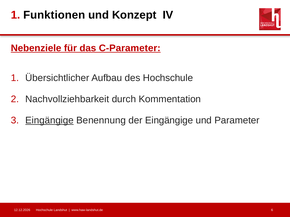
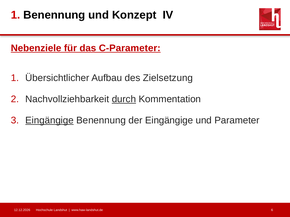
1 Funktionen: Funktionen -> Benennung
des Hochschule: Hochschule -> Zielsetzung
durch at (124, 99) underline: none -> present
